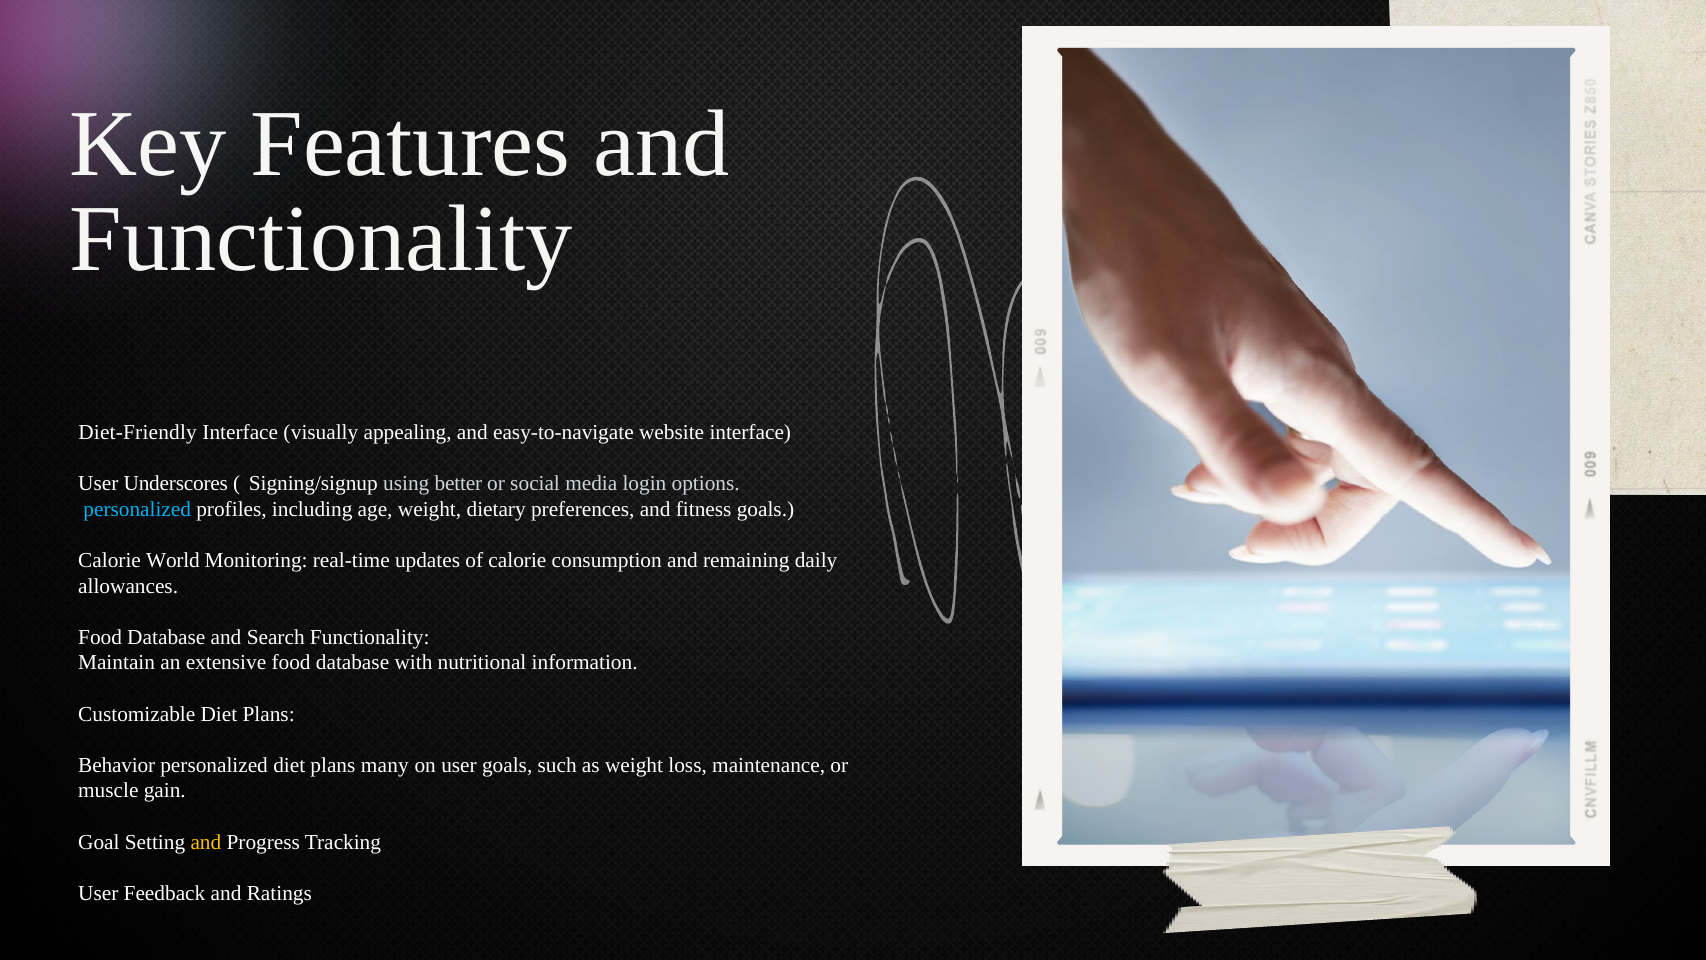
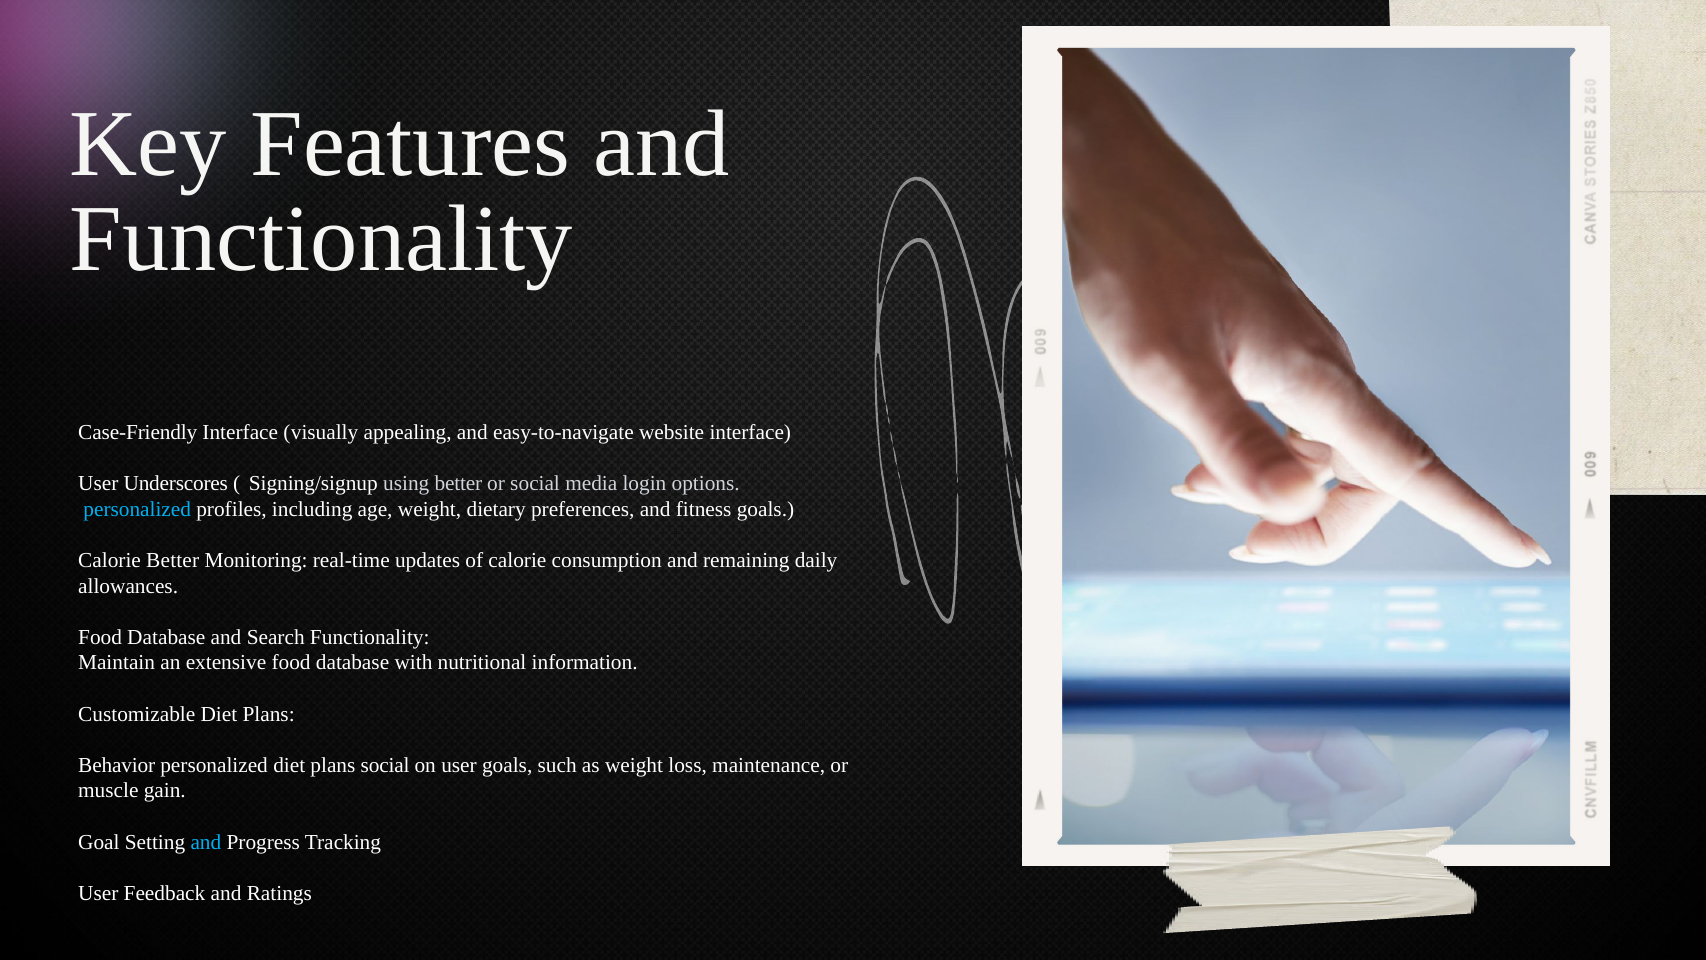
Diet-Friendly: Diet-Friendly -> Case-Friendly
Calorie World: World -> Better
plans many: many -> social
and at (206, 842) colour: yellow -> light blue
